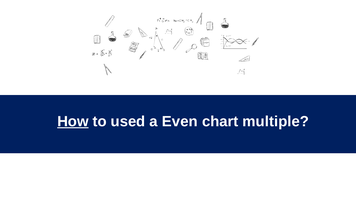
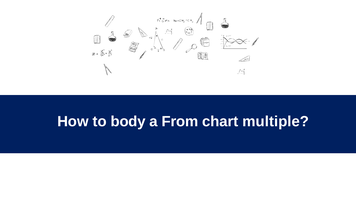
How underline: present -> none
used: used -> body
Even: Even -> From
